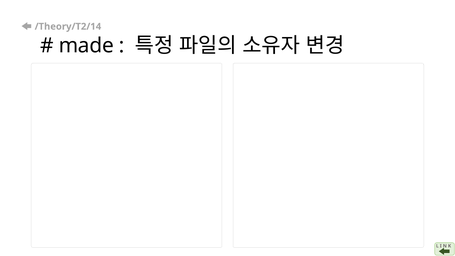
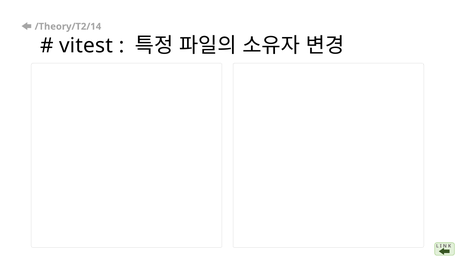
made: made -> vitest
